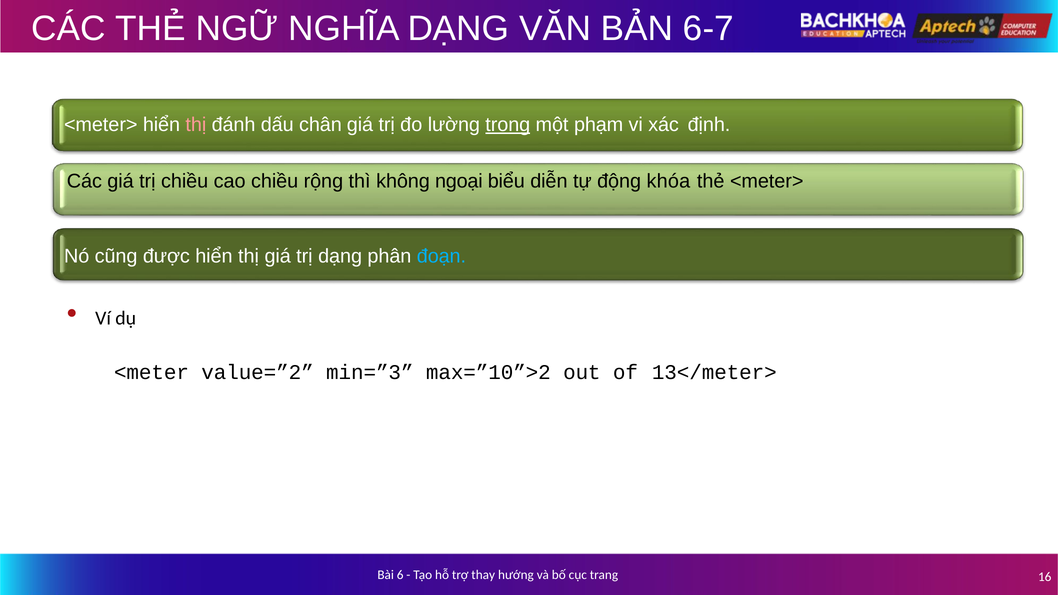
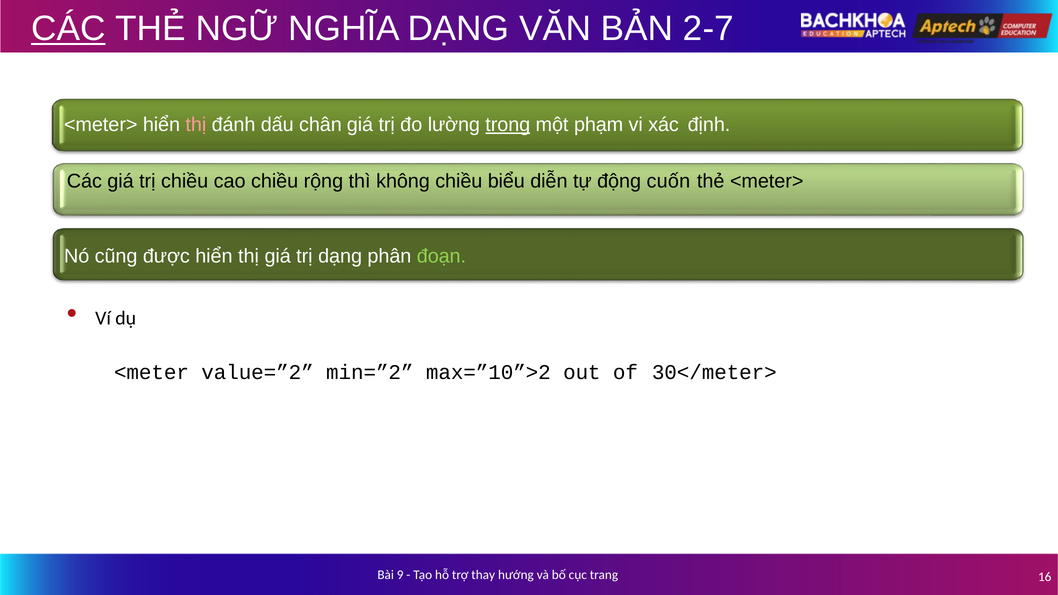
CÁC at (68, 29) underline: none -> present
6-7: 6-7 -> 2-7
không ngoại: ngoại -> chiều
khóa: khóa -> cuốn
đoạn colour: light blue -> light green
min=”3: min=”3 -> min=”2
13</meter>: 13</meter> -> 30</meter>
6: 6 -> 9
